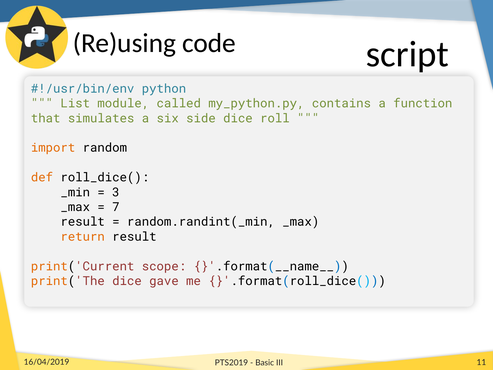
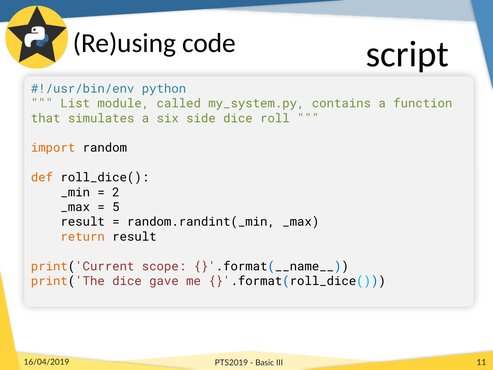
my_python.py: my_python.py -> my_system.py
3: 3 -> 2
7: 7 -> 5
